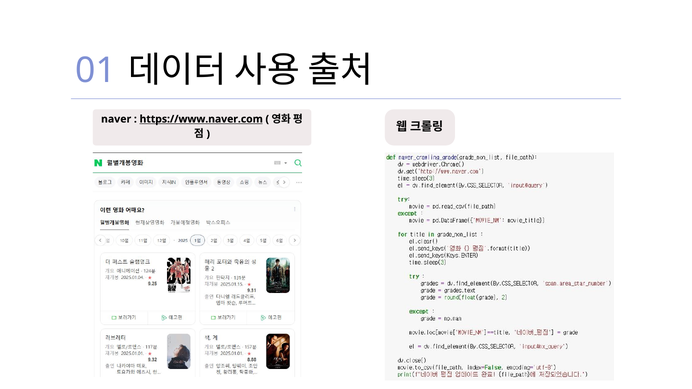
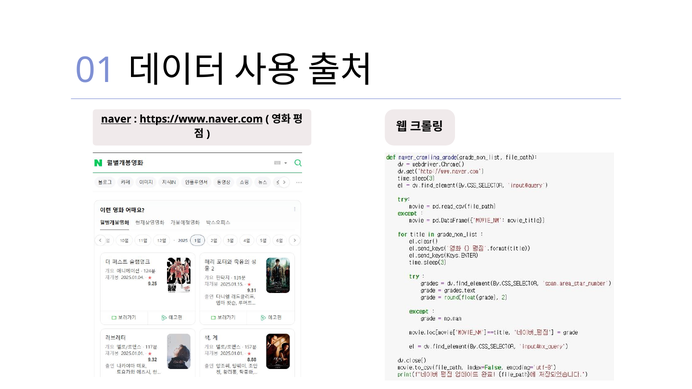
naver underline: none -> present
